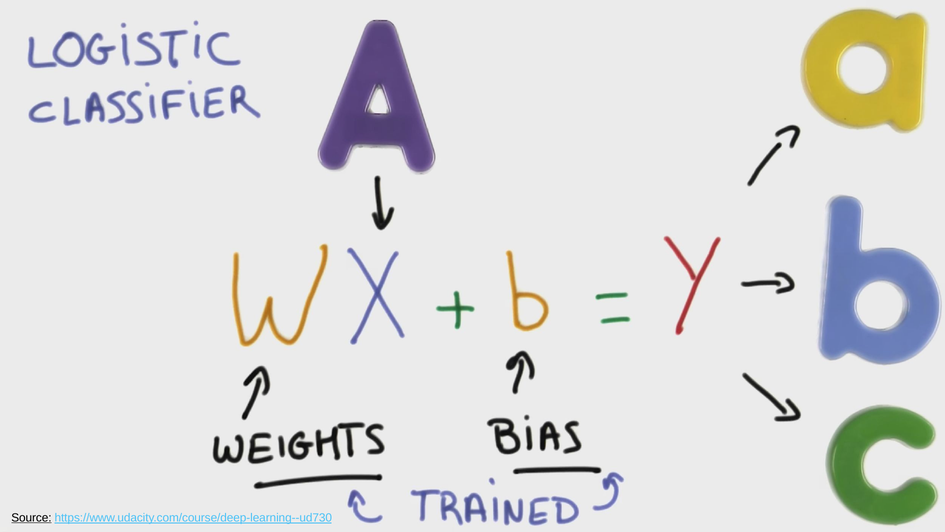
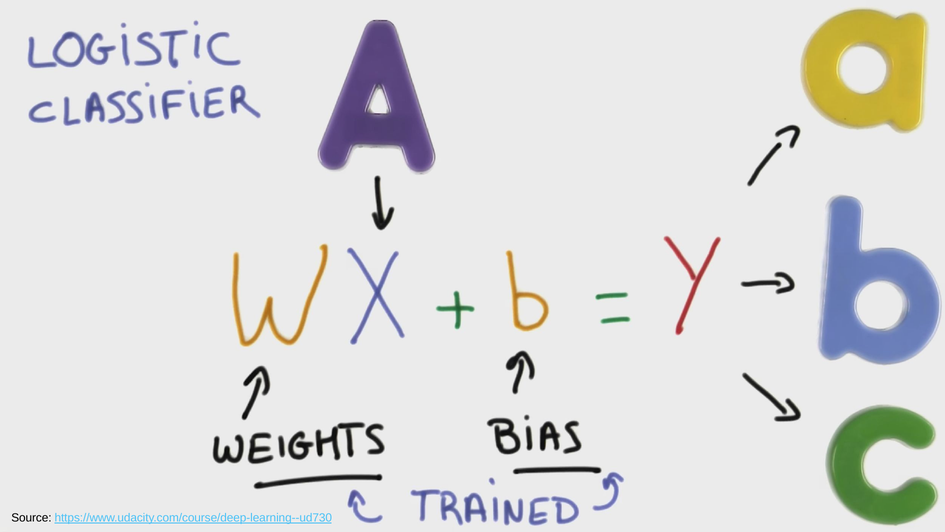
Source underline: present -> none
